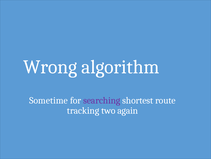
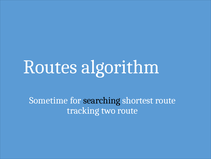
Wrong: Wrong -> Routes
searching colour: purple -> black
two again: again -> route
